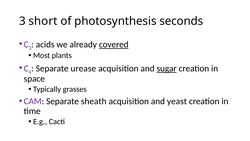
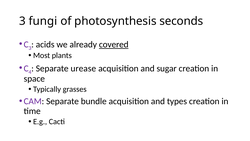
short: short -> fungi
sugar underline: present -> none
sheath: sheath -> bundle
yeast: yeast -> types
